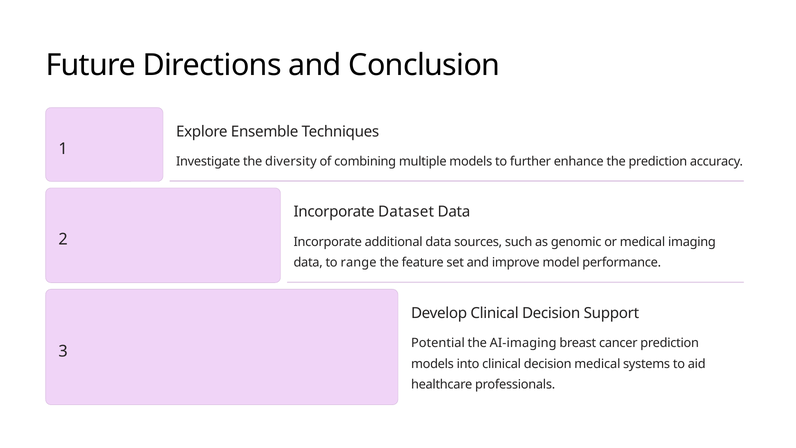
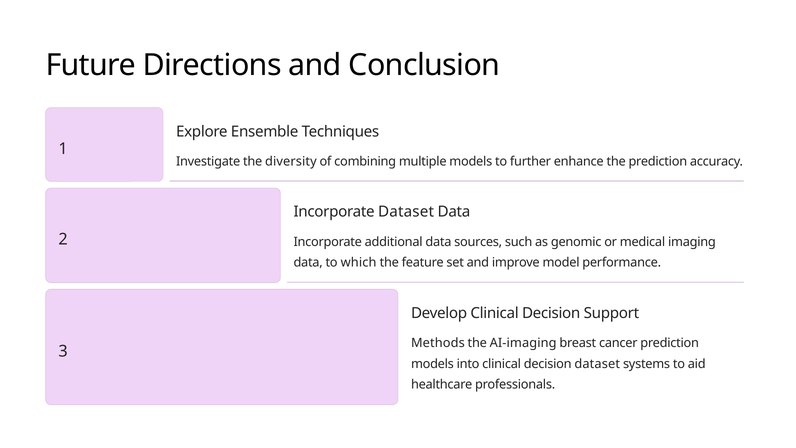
range: range -> which
Potential: Potential -> Methods
decision medical: medical -> dataset
